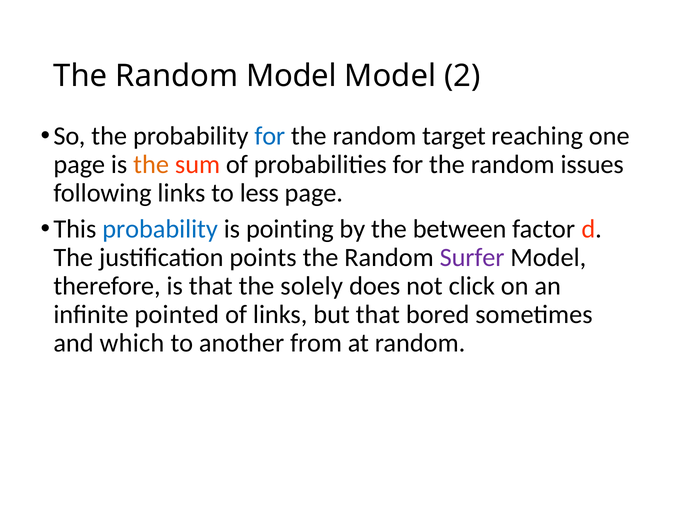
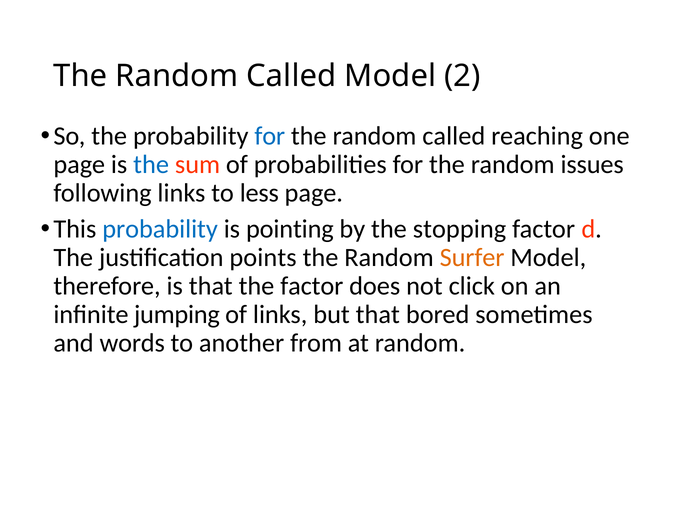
Model at (291, 76): Model -> Called
target at (454, 136): target -> called
the at (151, 165) colour: orange -> blue
between: between -> stopping
Surfer colour: purple -> orange
the solely: solely -> factor
pointed: pointed -> jumping
which: which -> words
